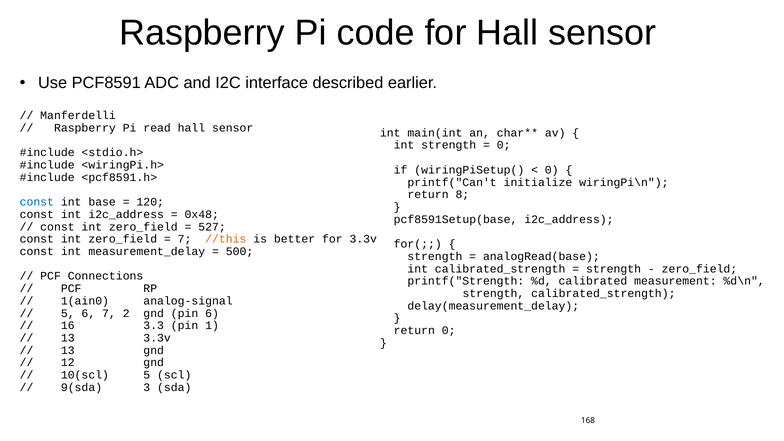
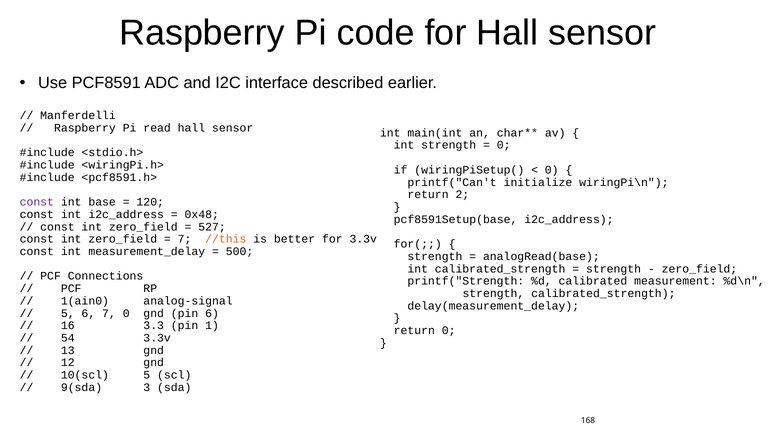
8: 8 -> 2
const at (37, 202) colour: blue -> purple
7 2: 2 -> 0
13 at (68, 338): 13 -> 54
